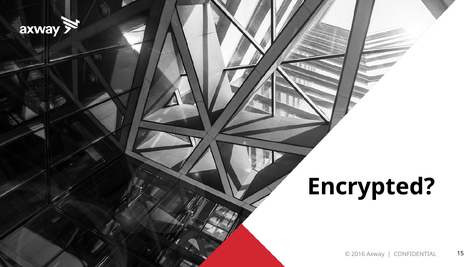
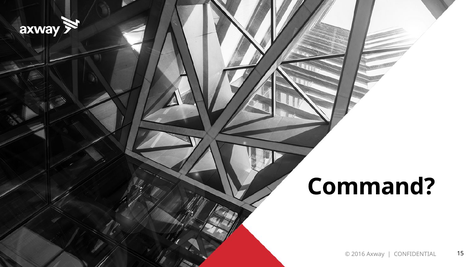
Encrypted: Encrypted -> Command
